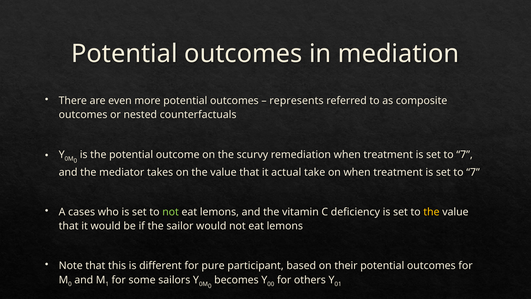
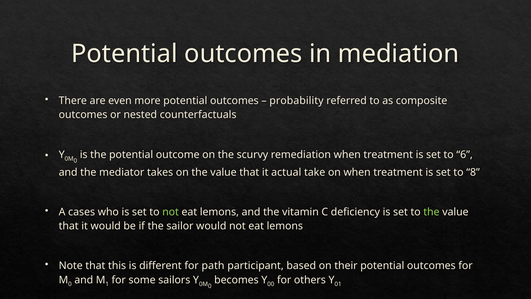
represents: represents -> probability
7 at (465, 155): 7 -> 6
7 at (473, 172): 7 -> 8
the at (431, 212) colour: yellow -> light green
pure: pure -> path
